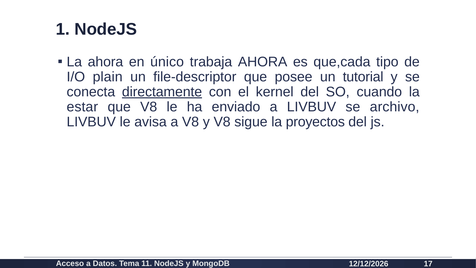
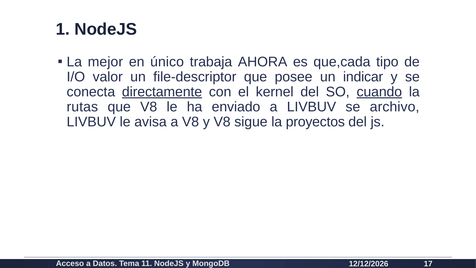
La ahora: ahora -> mejor
plain: plain -> valor
tutorial: tutorial -> indicar
cuando underline: none -> present
estar: estar -> rutas
